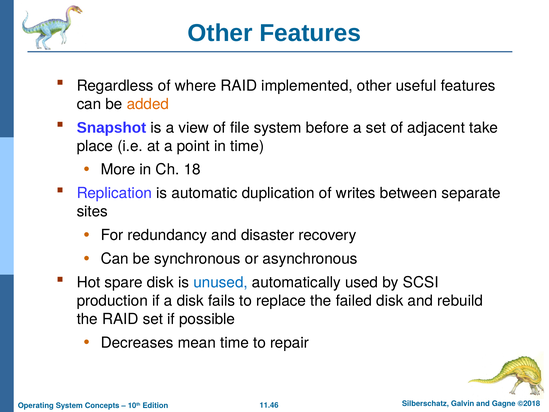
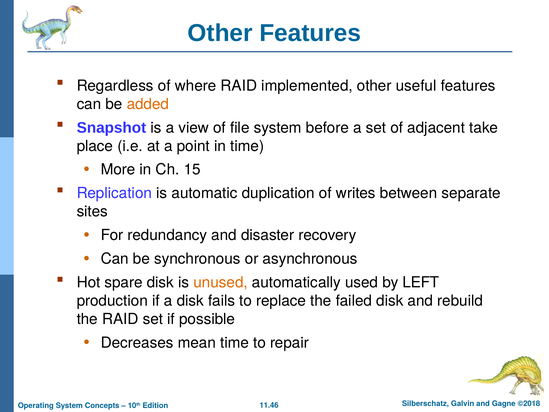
18: 18 -> 15
unused colour: blue -> orange
SCSI: SCSI -> LEFT
